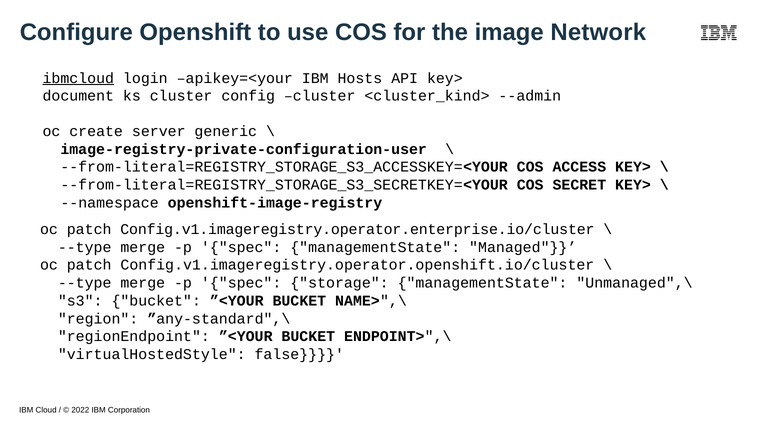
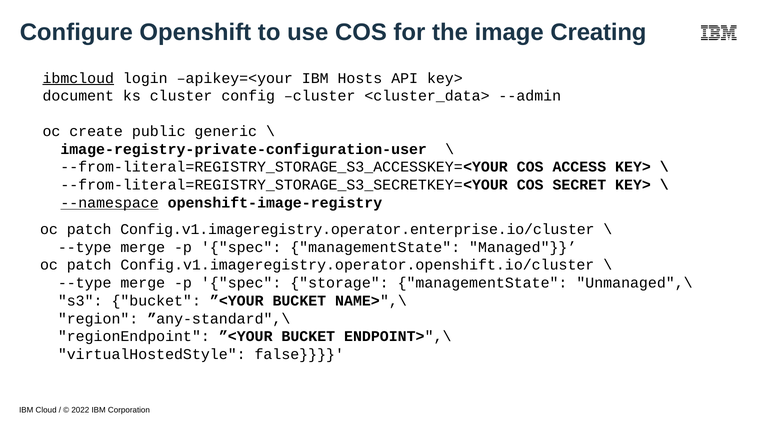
Network: Network -> Creating
<cluster_kind>: <cluster_kind> -> <cluster_data>
server: server -> public
--namespace underline: none -> present
